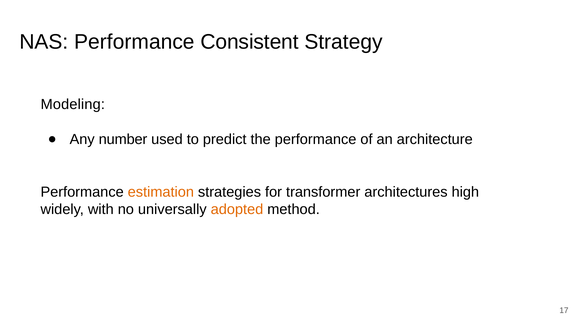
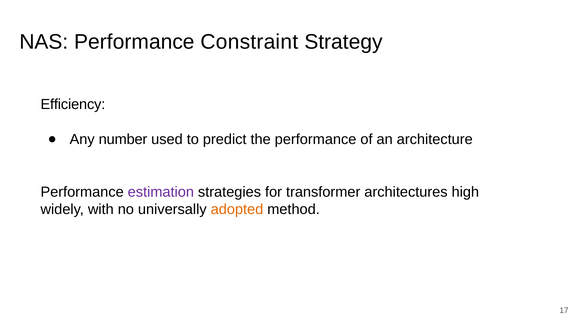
Consistent: Consistent -> Constraint
Modeling: Modeling -> Efficiency
estimation colour: orange -> purple
